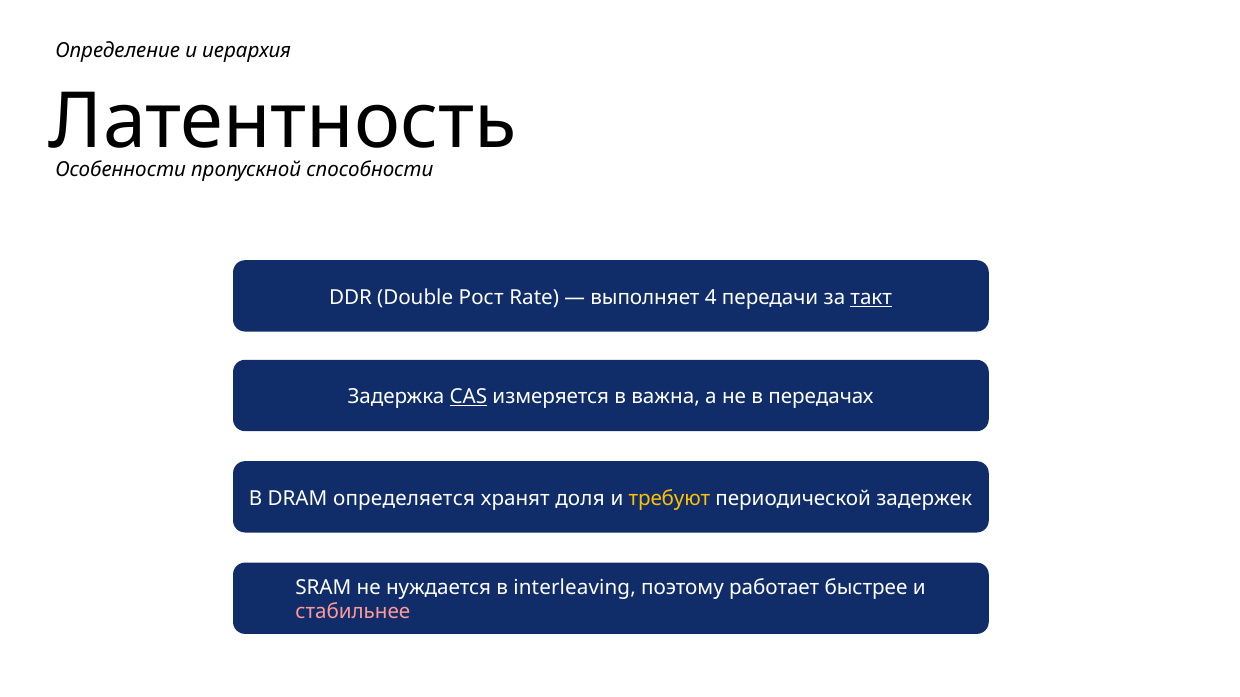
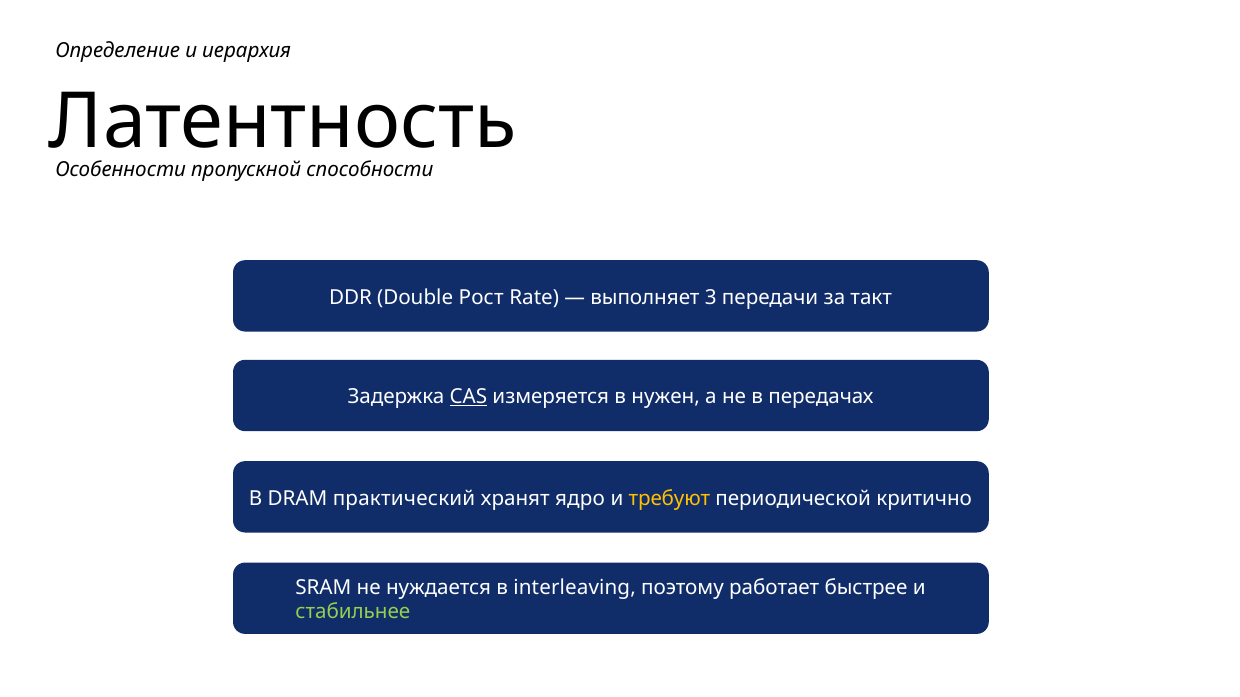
4: 4 -> 3
такт underline: present -> none
важна: важна -> нужен
определяется: определяется -> практический
доля: доля -> ядро
задержек: задержек -> критично
стабильнее colour: pink -> light green
